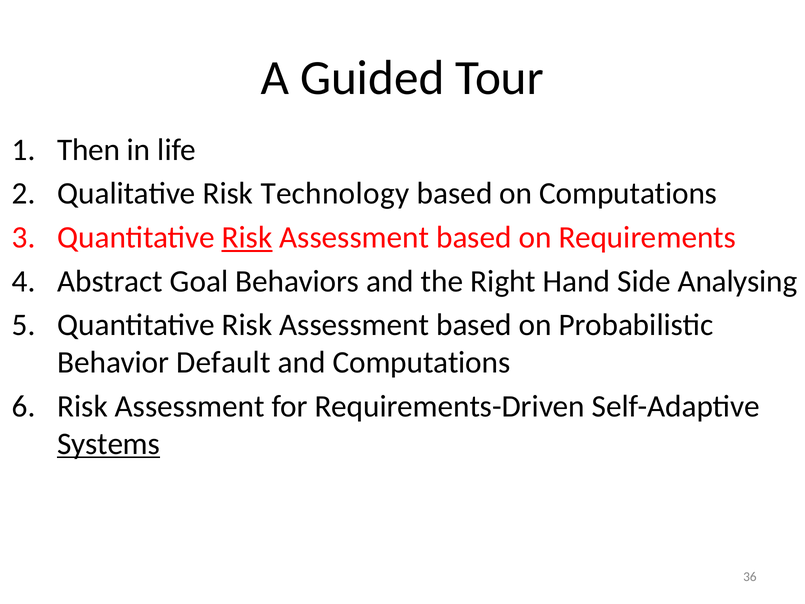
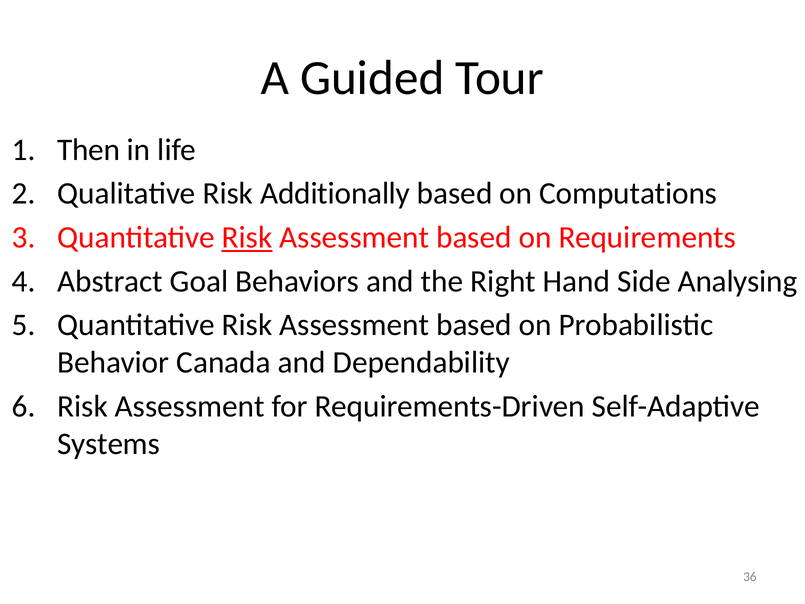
Technology: Technology -> Additionally
Default: Default -> Canada
and Computations: Computations -> Dependability
Systems underline: present -> none
